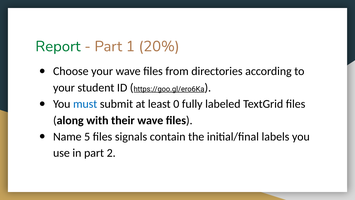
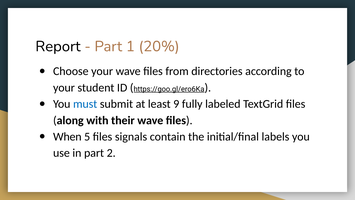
Report colour: green -> black
0: 0 -> 9
Name: Name -> When
